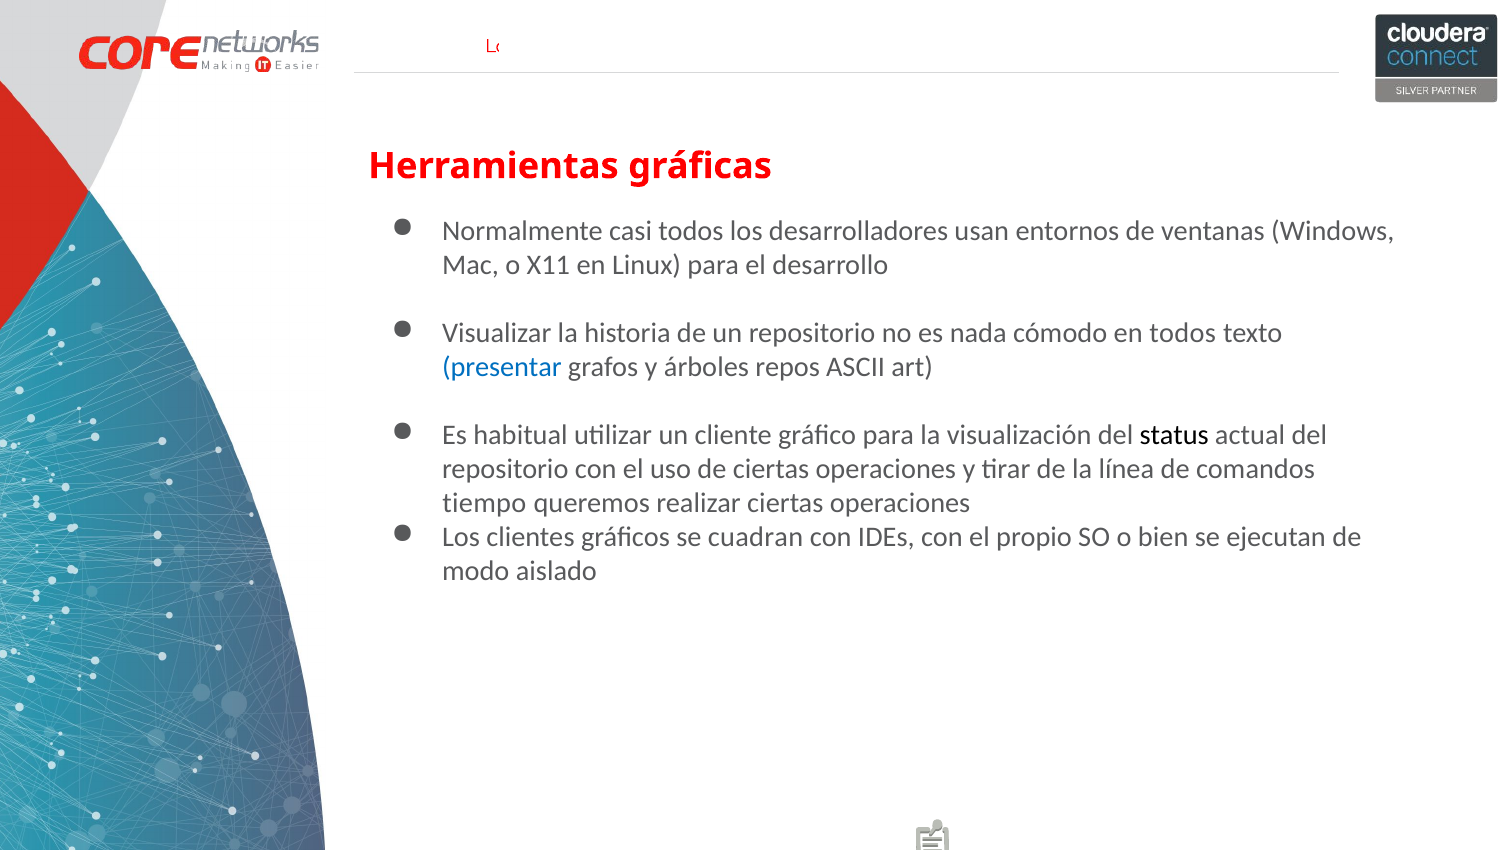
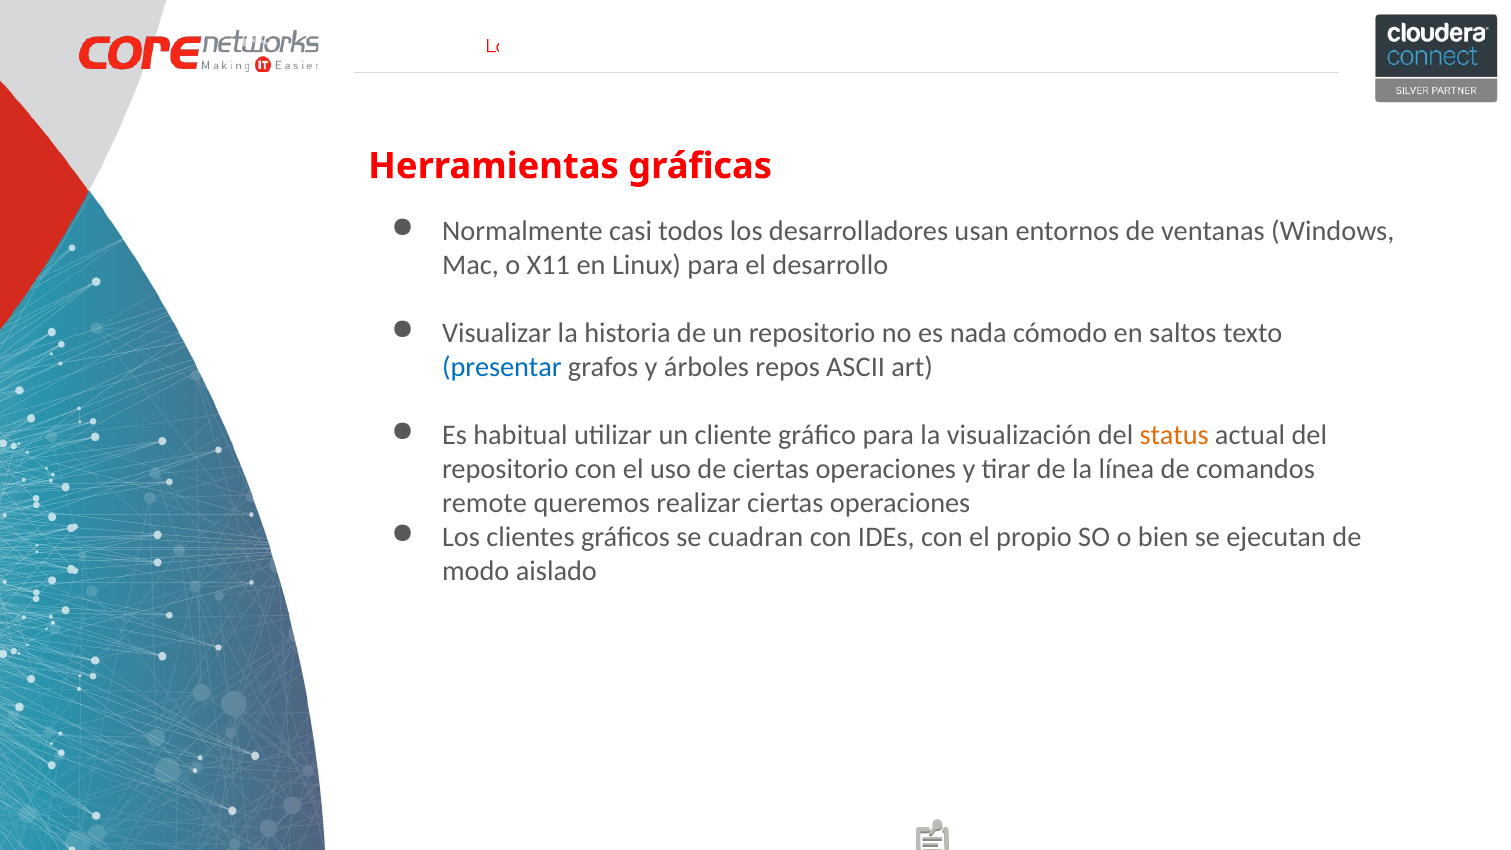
en todos: todos -> saltos
status colour: black -> orange
tiempo: tiempo -> remote
